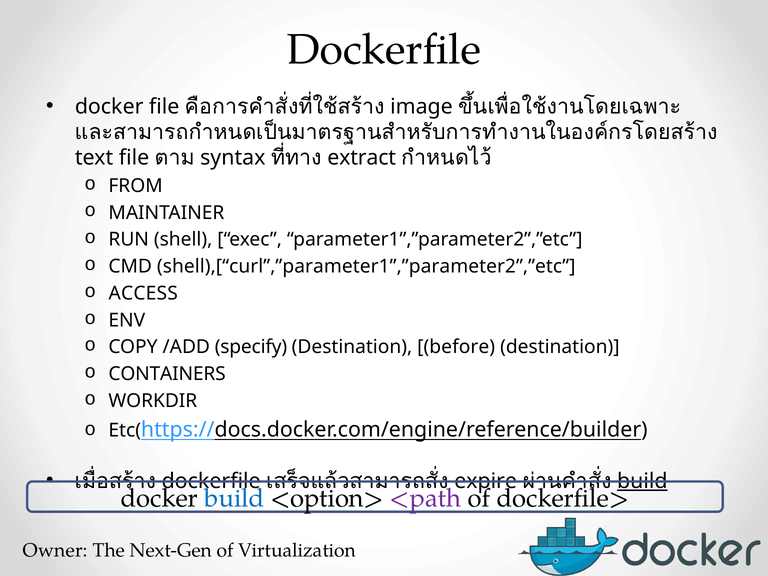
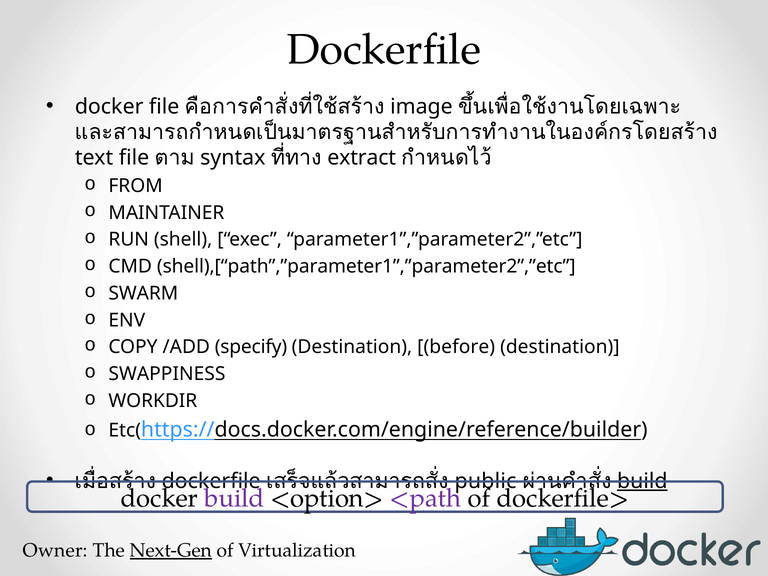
shell),[“curl”,”parameter1”,”parameter2”,”etc: shell),[“curl”,”parameter1”,”parameter2”,”etc -> shell),[“path”,”parameter1”,”parameter2”,”etc
ACCESS: ACCESS -> SWARM
CONTAINERS: CONTAINERS -> SWAPPINESS
expire: expire -> public
build at (235, 498) colour: blue -> purple
Next-Gen underline: none -> present
